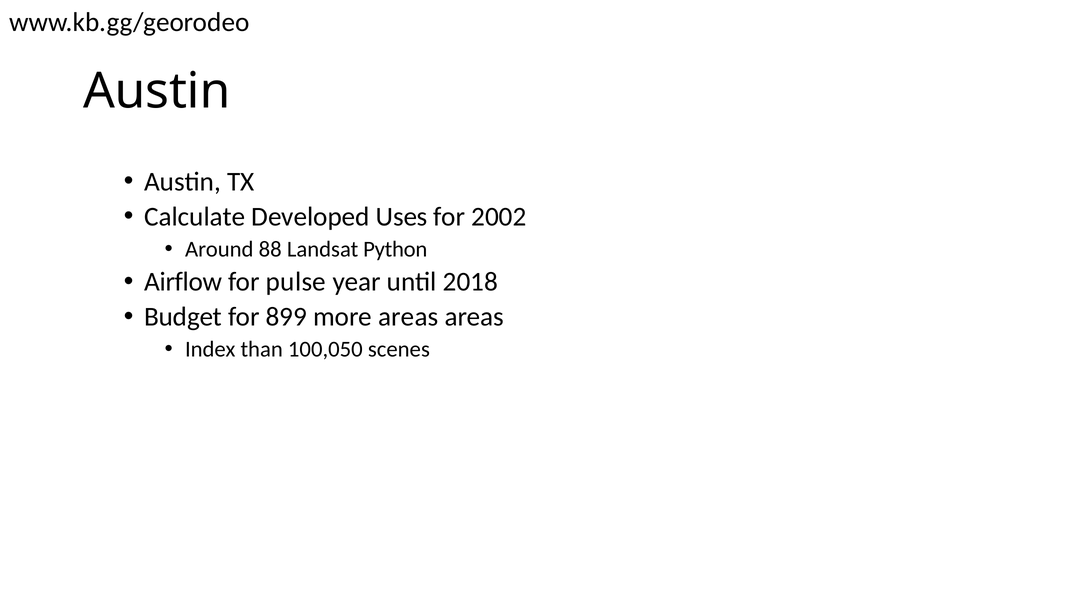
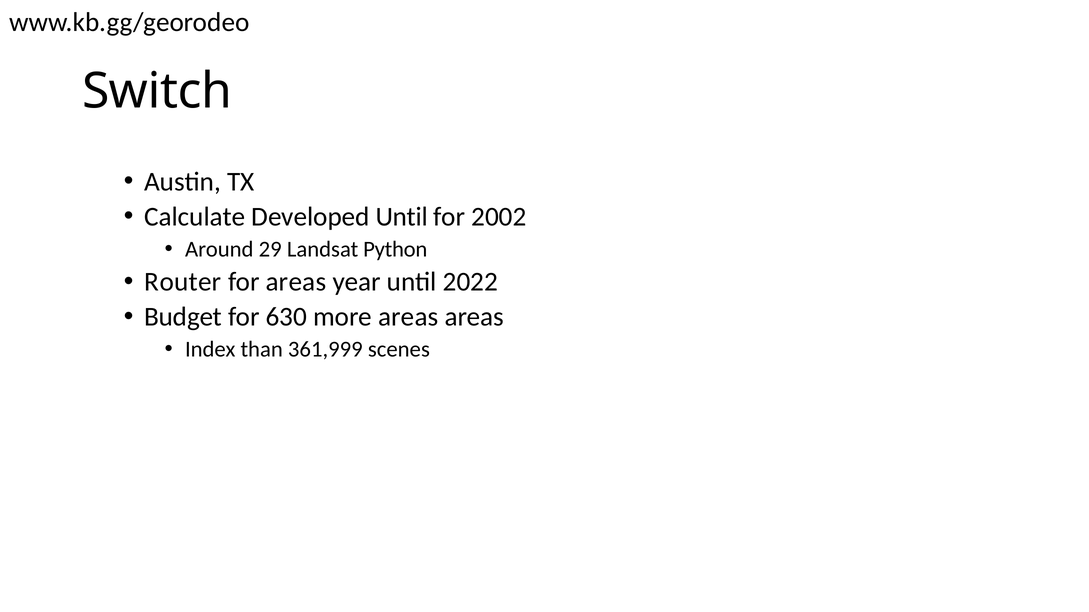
Austin at (157, 91): Austin -> Switch
Developed Uses: Uses -> Until
88: 88 -> 29
Airflow: Airflow -> Router
for pulse: pulse -> areas
2018: 2018 -> 2022
899: 899 -> 630
100,050: 100,050 -> 361,999
